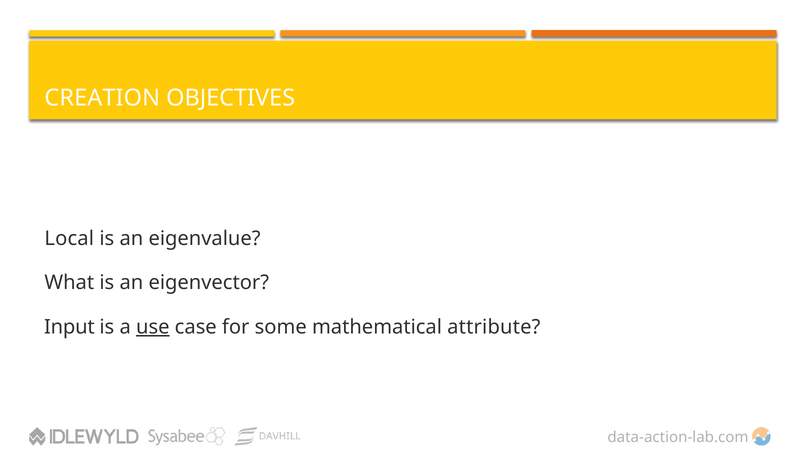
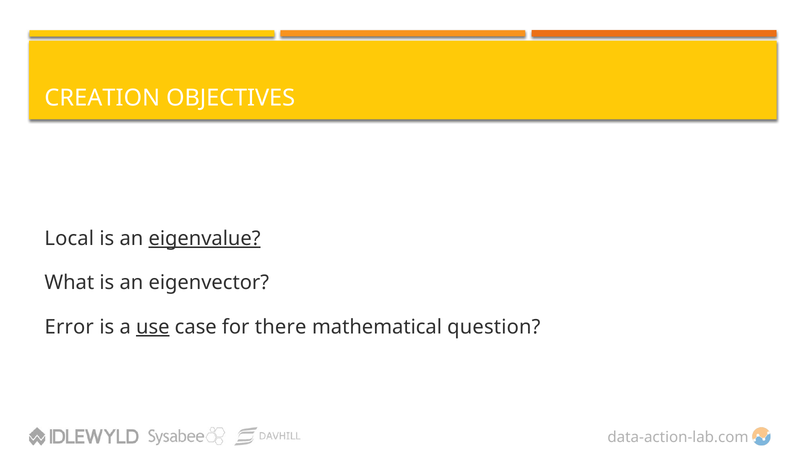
eigenvalue underline: none -> present
Input: Input -> Error
some: some -> there
attribute: attribute -> question
